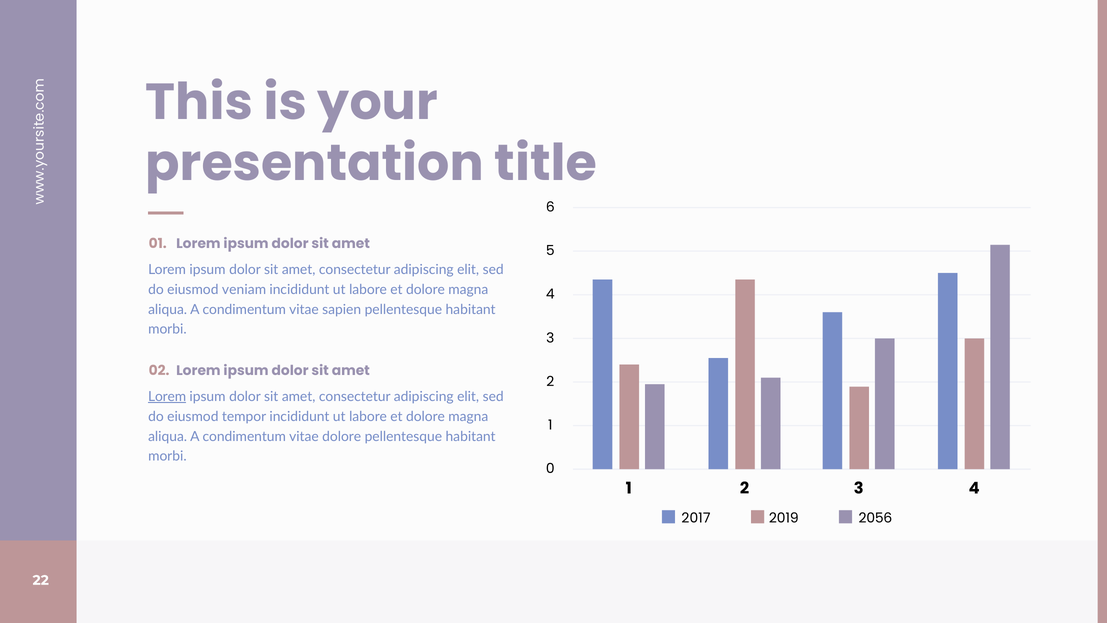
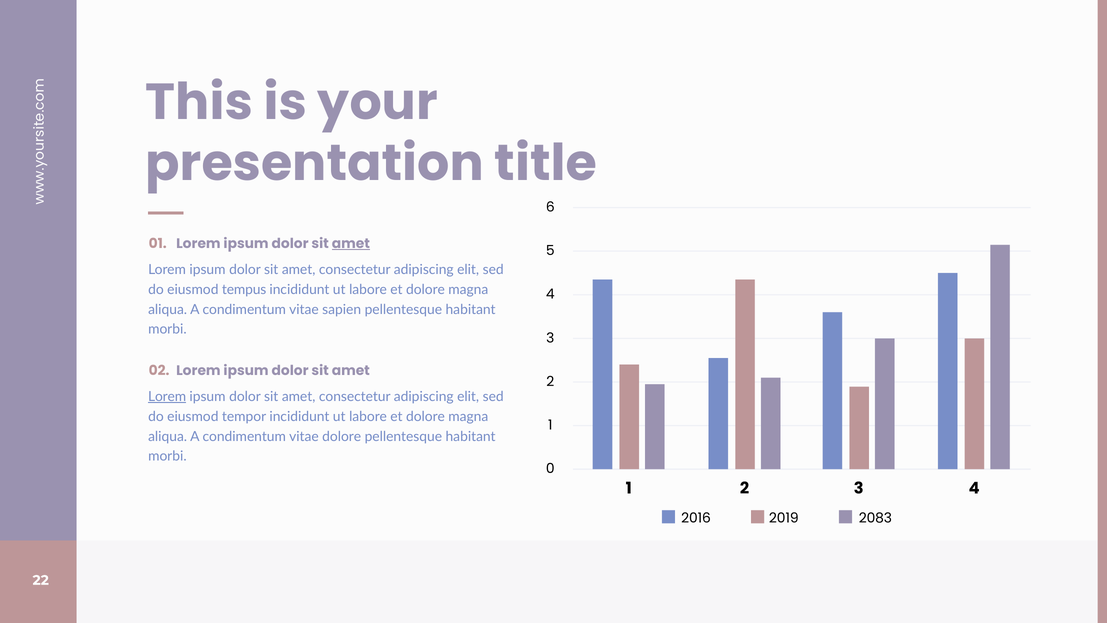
amet at (351, 244) underline: none -> present
veniam: veniam -> tempus
2017: 2017 -> 2016
2056: 2056 -> 2083
